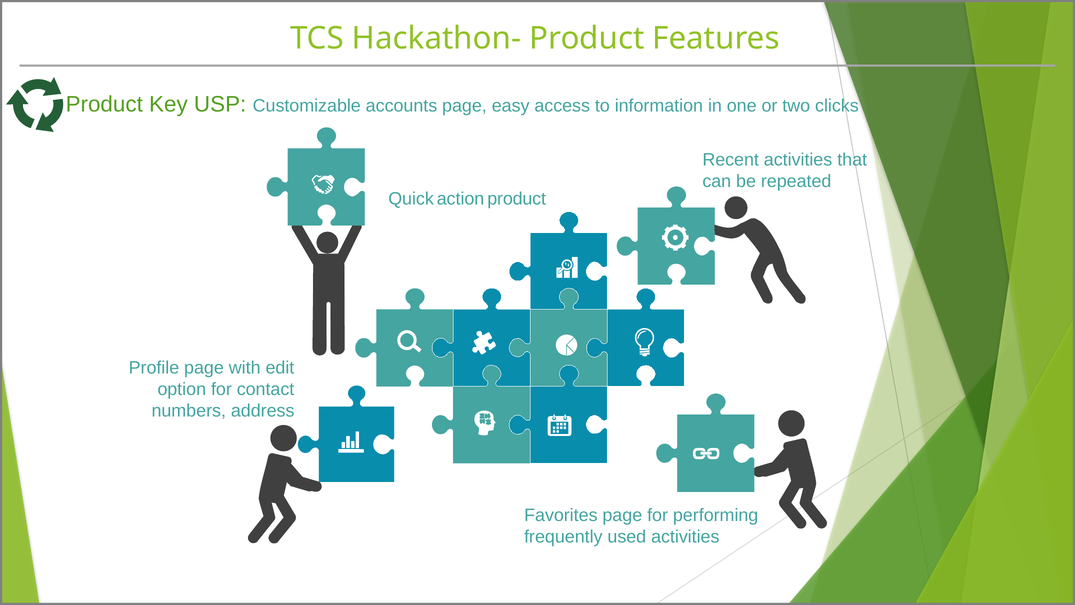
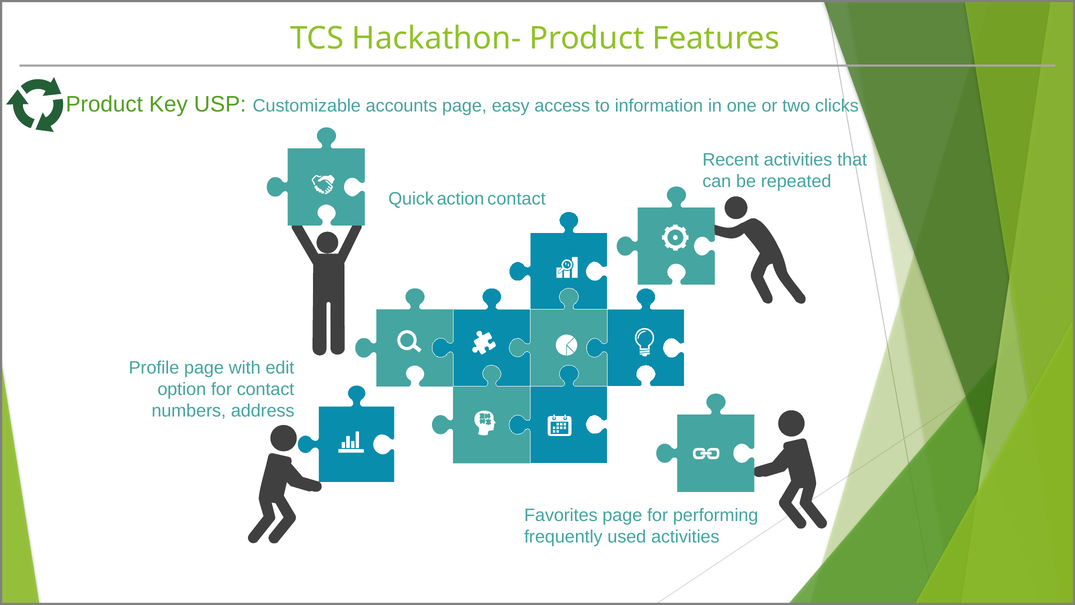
action product: product -> contact
